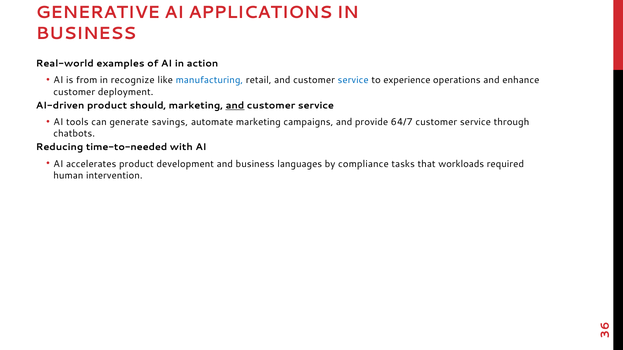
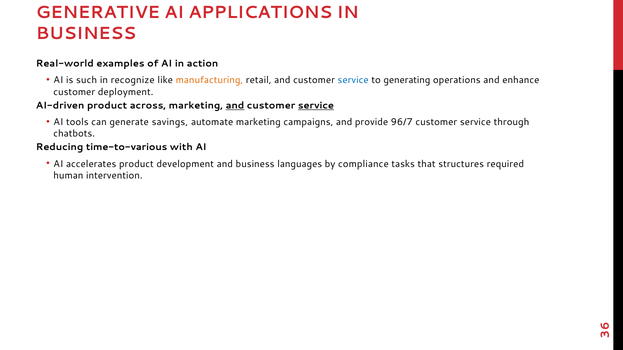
from: from -> such
manufacturing colour: blue -> orange
experience: experience -> generating
should: should -> across
service at (316, 106) underline: none -> present
64/7: 64/7 -> 96/7
time-to-needed: time-to-needed -> time-to-various
workloads: workloads -> structures
